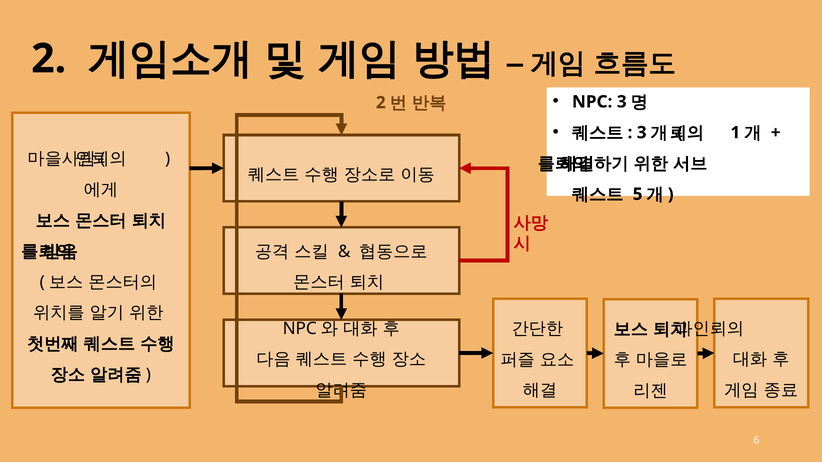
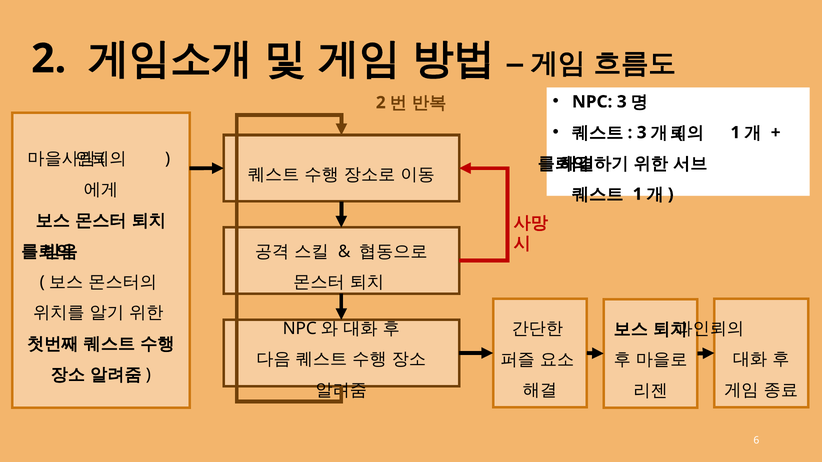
5 at (638, 194): 5 -> 1
